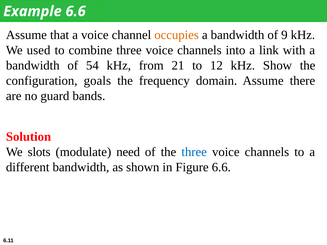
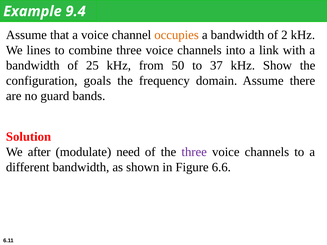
Example 6.6: 6.6 -> 9.4
9: 9 -> 2
used: used -> lines
54: 54 -> 25
21: 21 -> 50
12: 12 -> 37
slots: slots -> after
three at (194, 152) colour: blue -> purple
